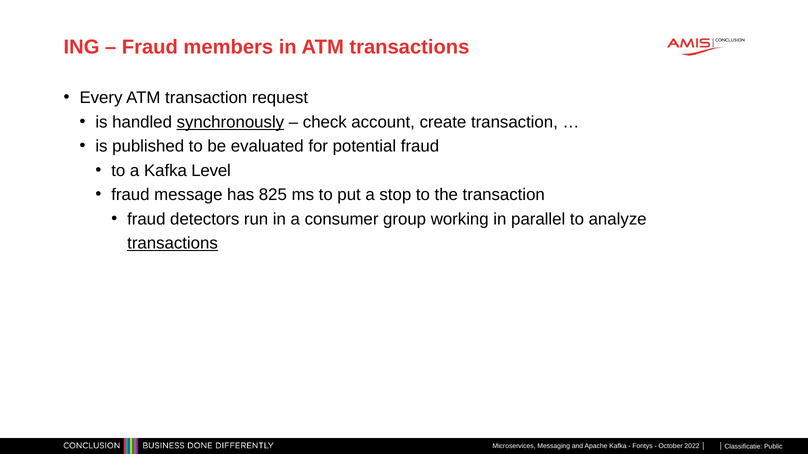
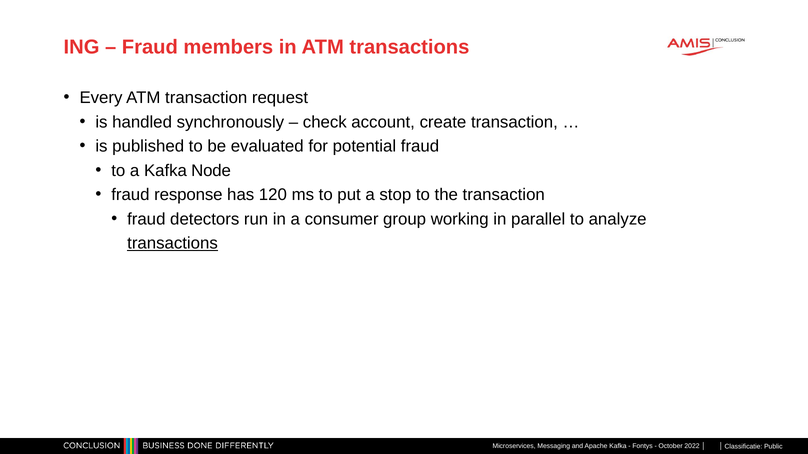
synchronously underline: present -> none
Level: Level -> Node
message: message -> response
825: 825 -> 120
